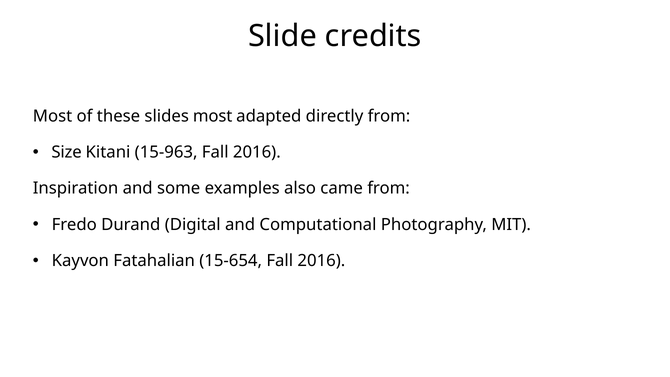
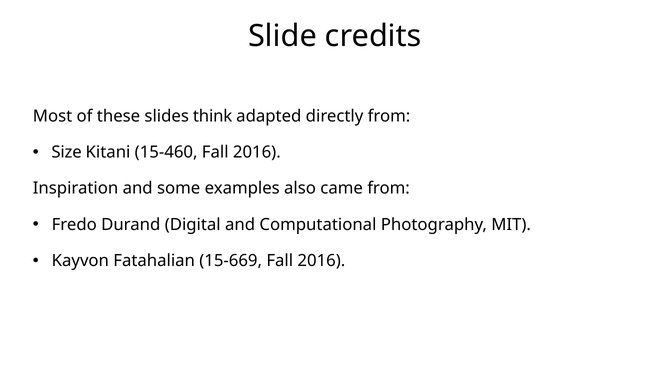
slides most: most -> think
15-963: 15-963 -> 15-460
15-654: 15-654 -> 15-669
